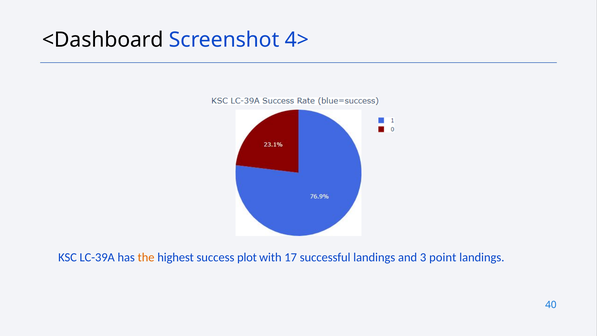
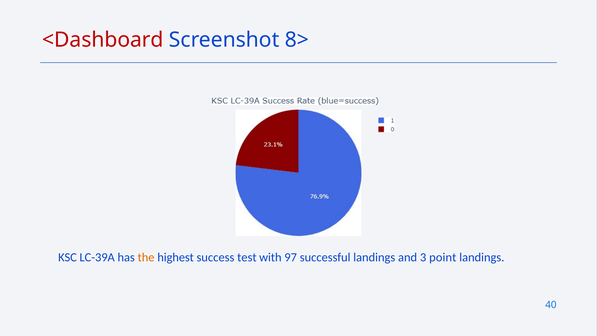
<Dashboard colour: black -> red
4>: 4> -> 8>
plot: plot -> test
17: 17 -> 97
